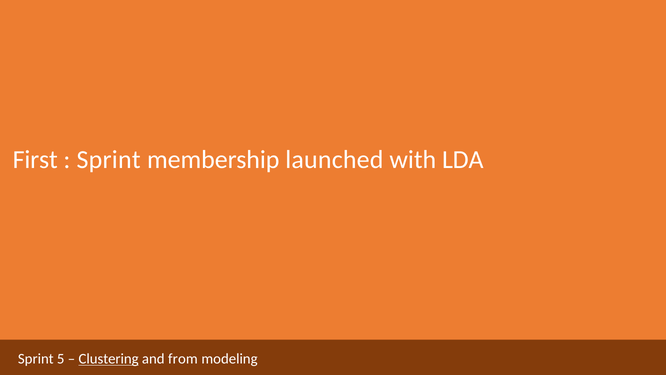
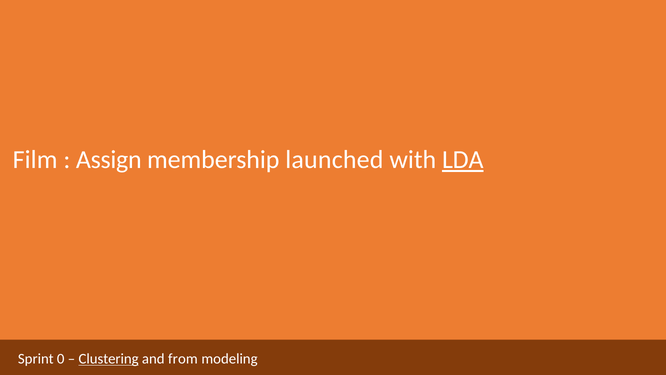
First: First -> Film
Sprint at (109, 160): Sprint -> Assign
LDA underline: none -> present
5: 5 -> 0
